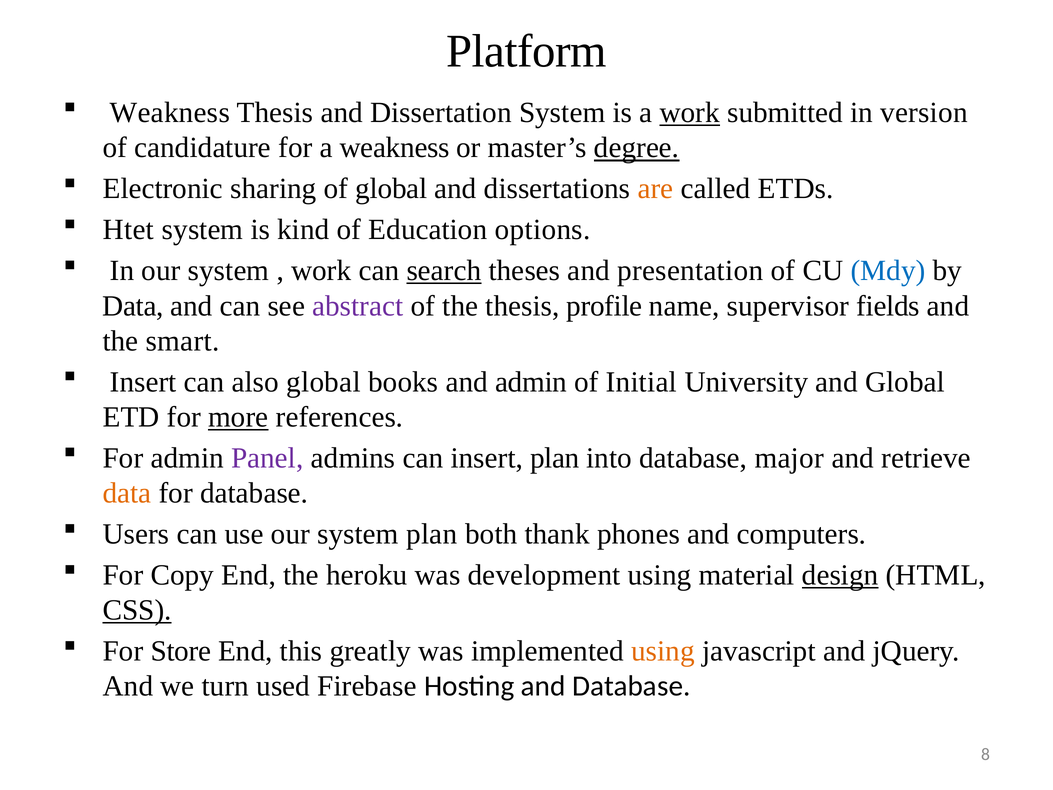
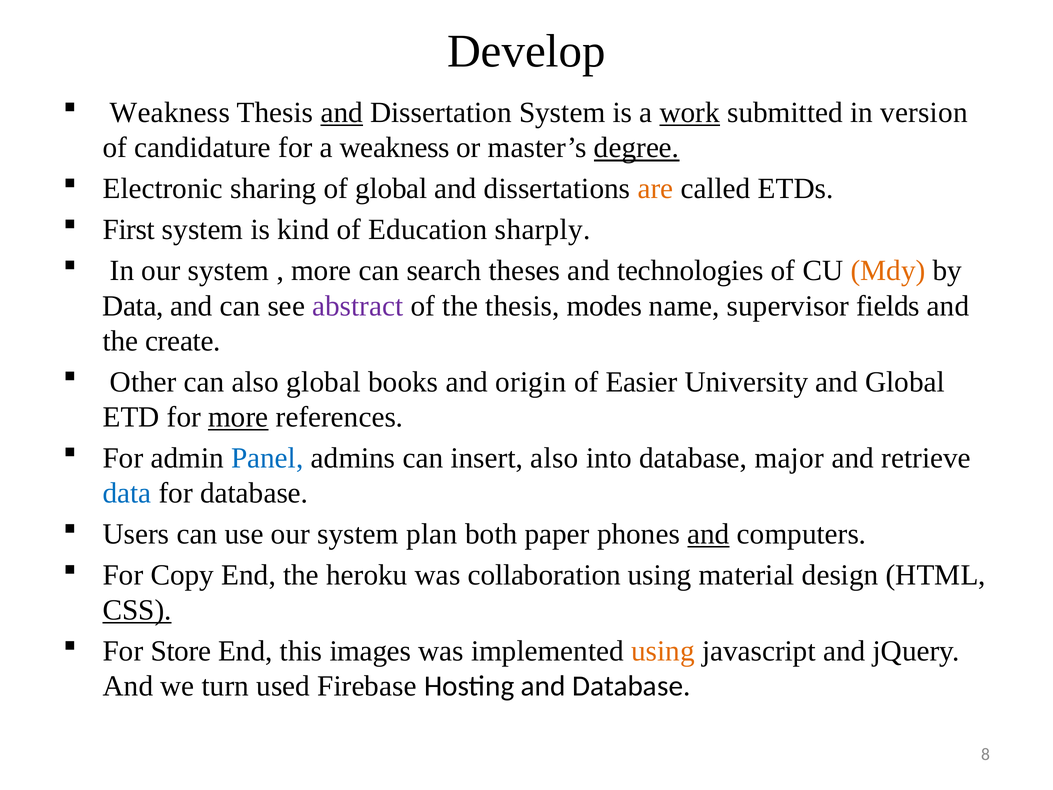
Platform: Platform -> Develop
and at (342, 113) underline: none -> present
Htet: Htet -> First
options: options -> sharply
work at (321, 271): work -> more
search underline: present -> none
presentation: presentation -> technologies
Mdy colour: blue -> orange
profile: profile -> modes
smart: smart -> create
Insert at (143, 382): Insert -> Other
and admin: admin -> origin
Initial: Initial -> Easier
Panel colour: purple -> blue
insert plan: plan -> also
data at (127, 493) colour: orange -> blue
thank: thank -> paper
and at (708, 534) underline: none -> present
development: development -> collaboration
design underline: present -> none
greatly: greatly -> images
